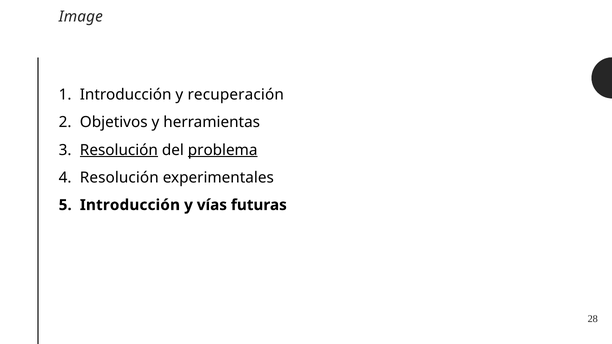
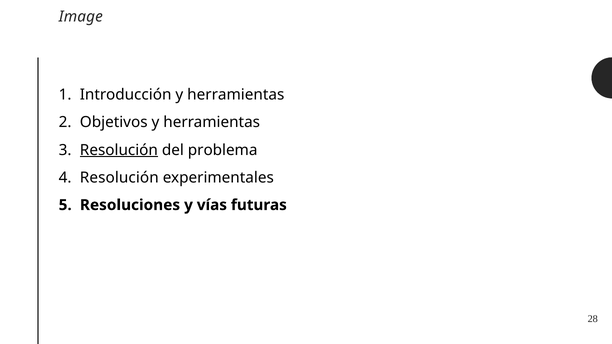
Introducción y recuperación: recuperación -> herramientas
problema underline: present -> none
Introducción at (130, 205): Introducción -> Resoluciones
